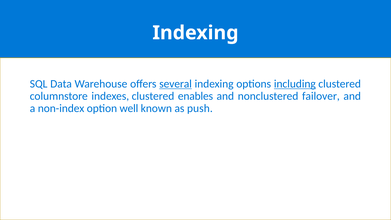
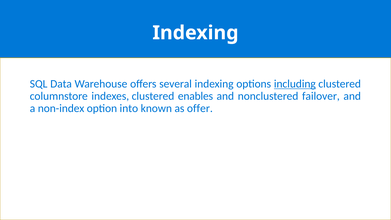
several underline: present -> none
well: well -> into
push: push -> offer
